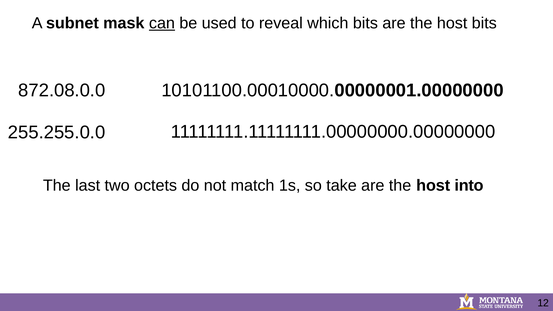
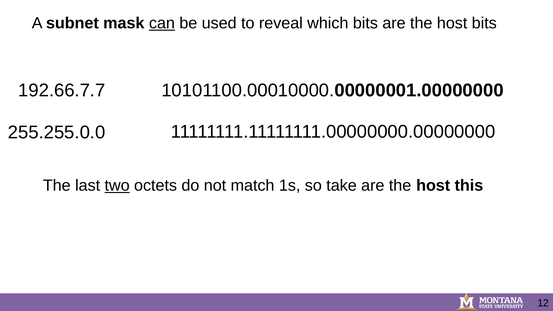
872.08.0.0: 872.08.0.0 -> 192.66.7.7
two underline: none -> present
into: into -> this
